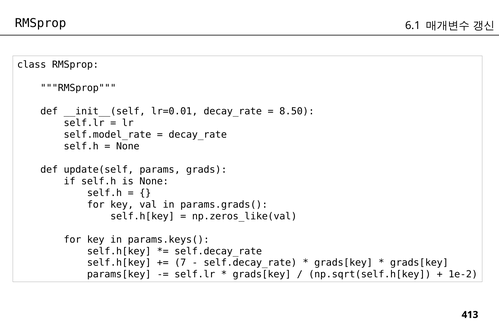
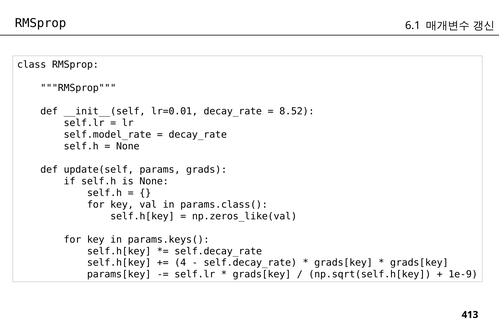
8.50: 8.50 -> 8.52
params.grads(: params.grads( -> params.class(
7: 7 -> 4
1e-2: 1e-2 -> 1e-9
